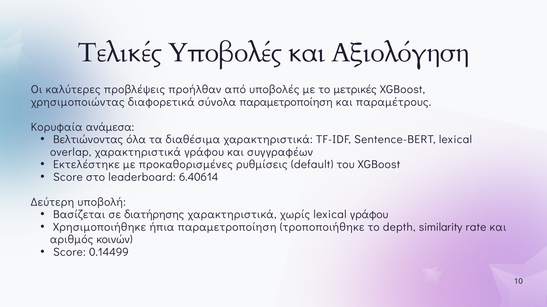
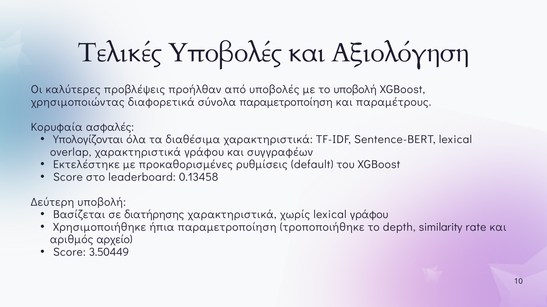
το μετρικές: μετρικές -> υποβολή
ανάμεσα: ανάμεσα -> ασφαλές
Βελτιώνοντας: Βελτιώνοντας -> Υπολογίζονται
6.40614: 6.40614 -> 0.13458
κοινών: κοινών -> αρχείο
0.14499: 0.14499 -> 3.50449
